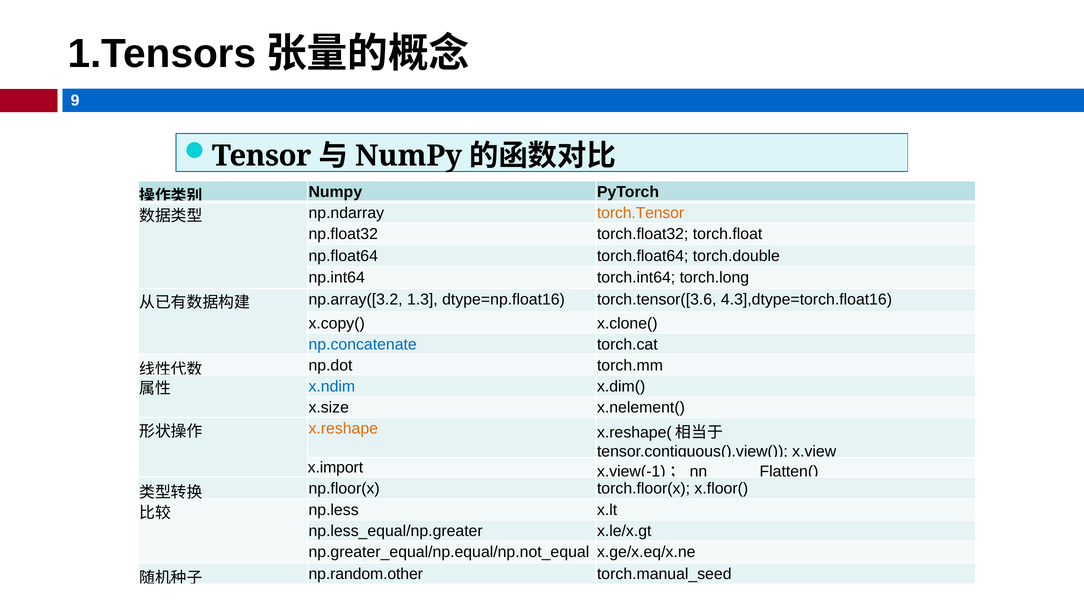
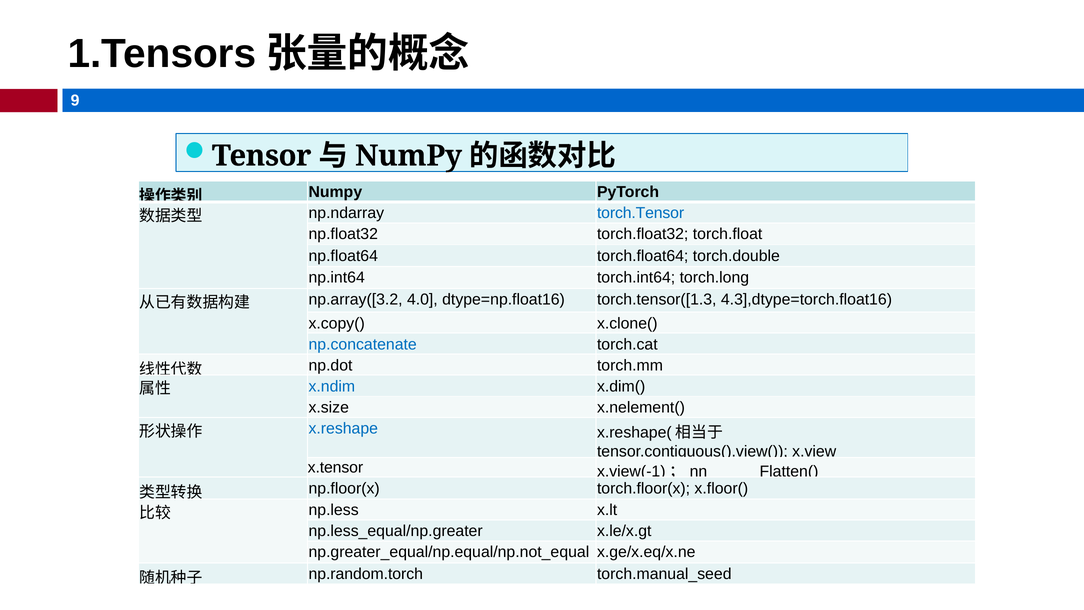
torch.Tensor colour: orange -> blue
1.3: 1.3 -> 4.0
torch.tensor([3.6: torch.tensor([3.6 -> torch.tensor([1.3
x.reshape colour: orange -> blue
x.import: x.import -> x.tensor
np.random.other: np.random.other -> np.random.torch
